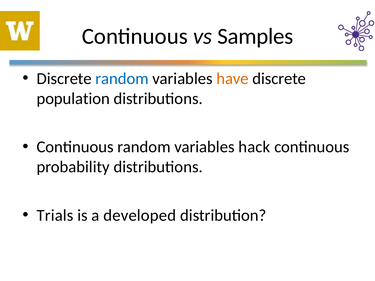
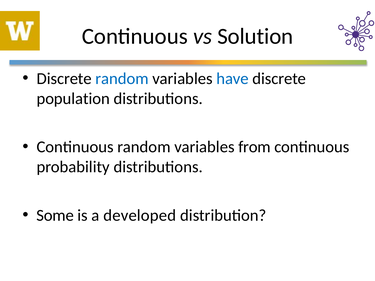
Samples: Samples -> Solution
have colour: orange -> blue
hack: hack -> from
Trials: Trials -> Some
